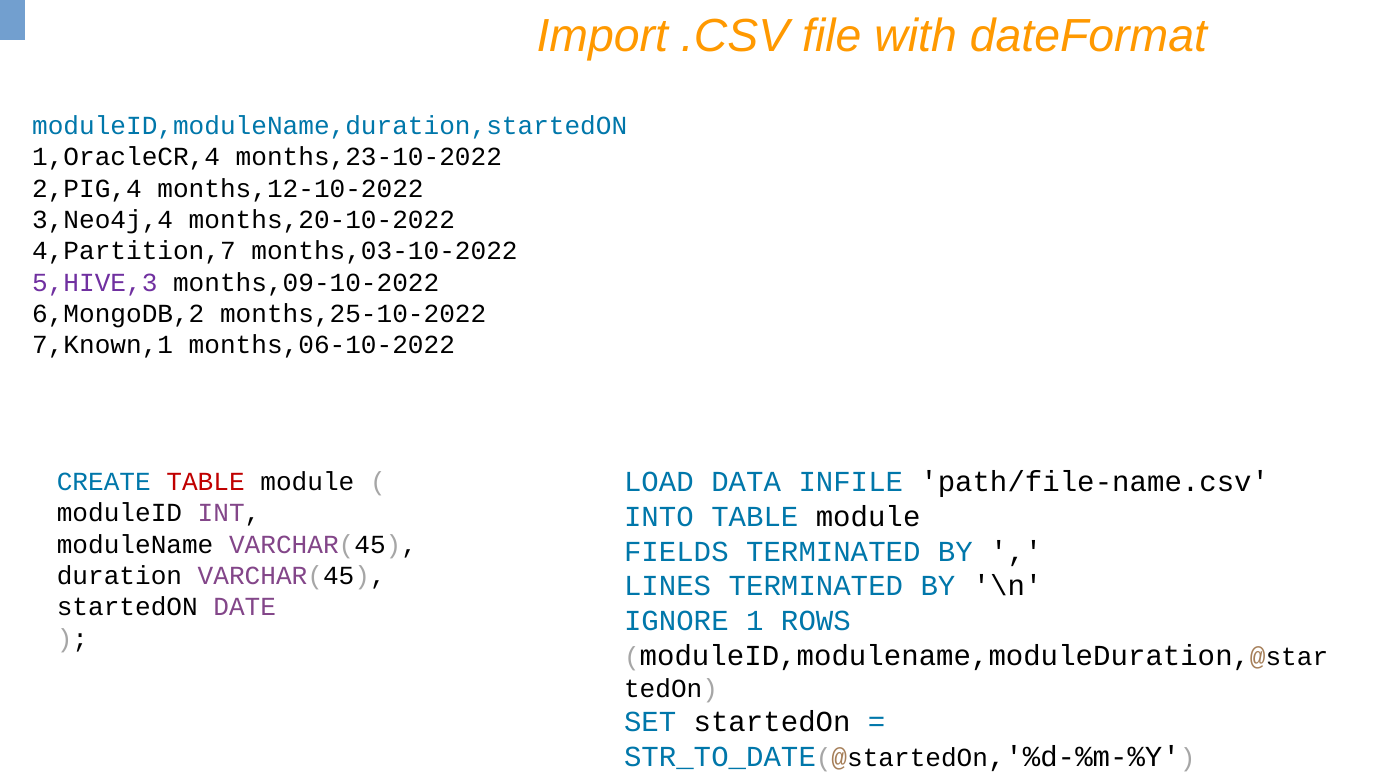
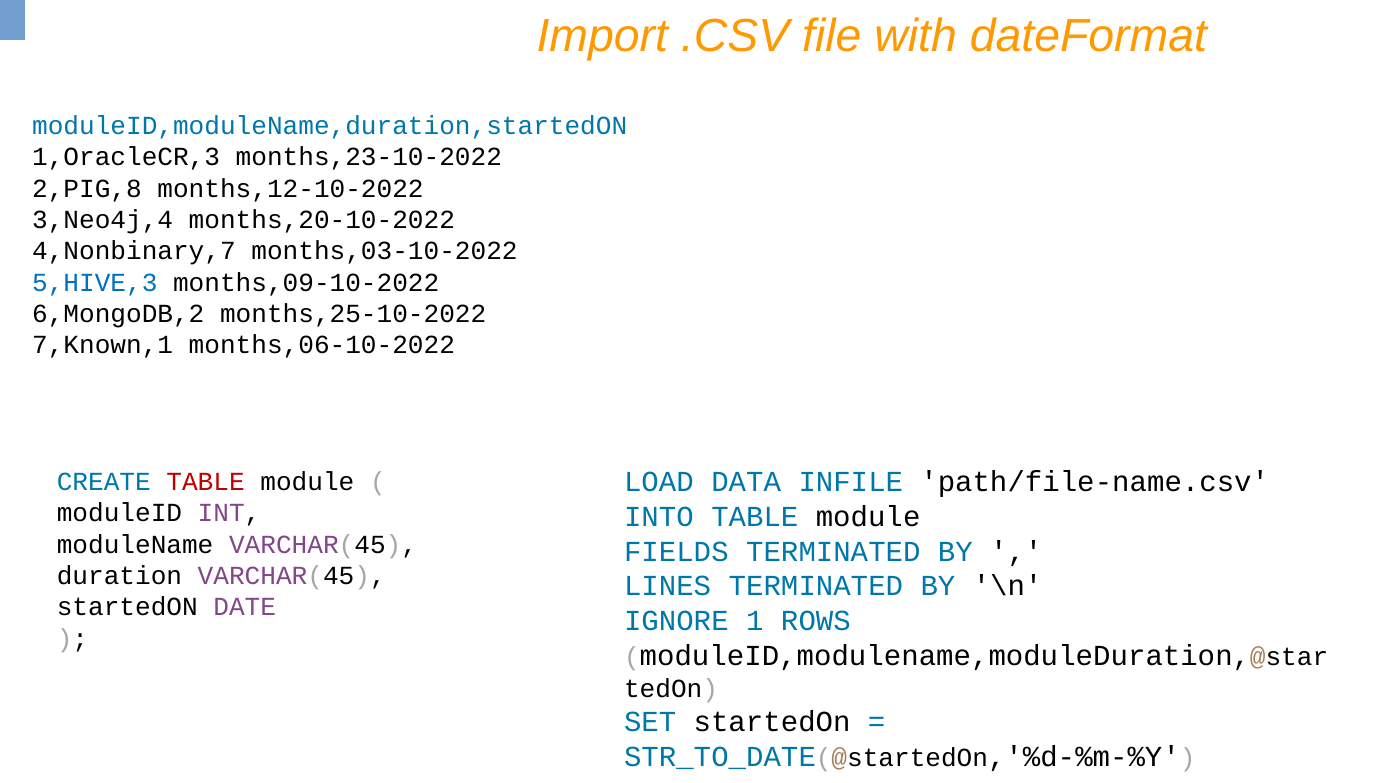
1,OracleCR,4: 1,OracleCR,4 -> 1,OracleCR,3
2,PIG,4: 2,PIG,4 -> 2,PIG,8
4,Partition,7: 4,Partition,7 -> 4,Nonbinary,7
5,HIVE,3 colour: purple -> blue
